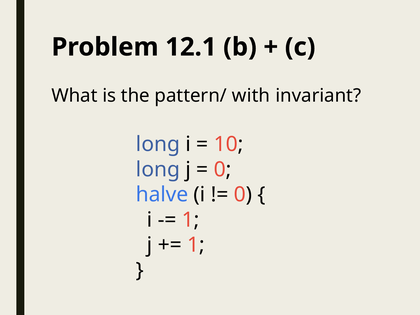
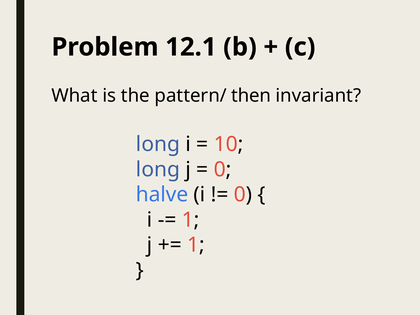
with: with -> then
